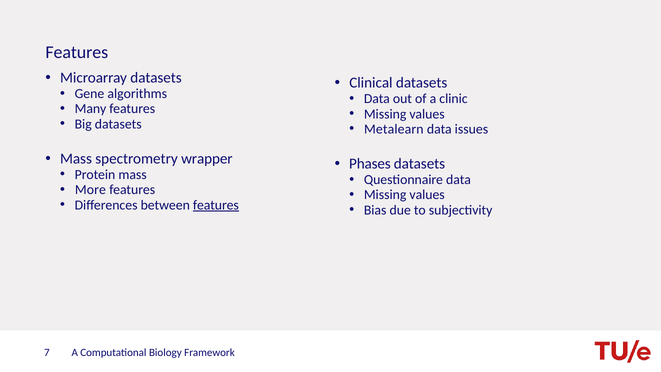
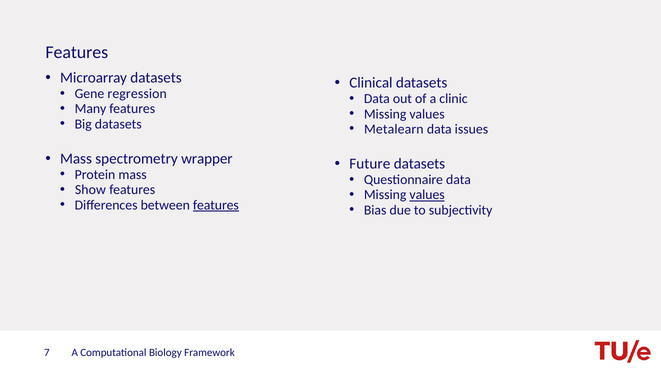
algorithms: algorithms -> regression
Phases: Phases -> Future
More: More -> Show
values at (427, 195) underline: none -> present
